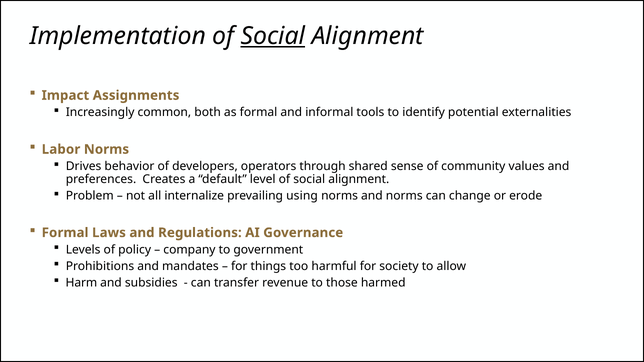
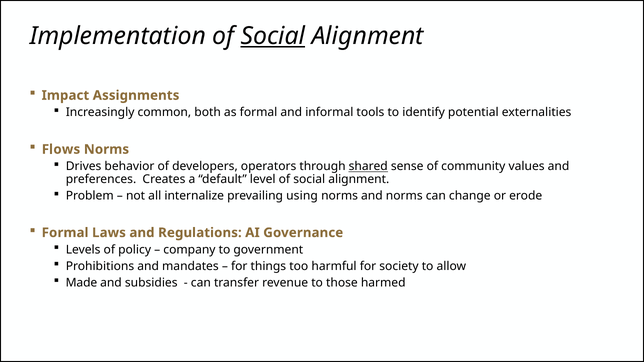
Labor: Labor -> Flows
shared underline: none -> present
Harm: Harm -> Made
